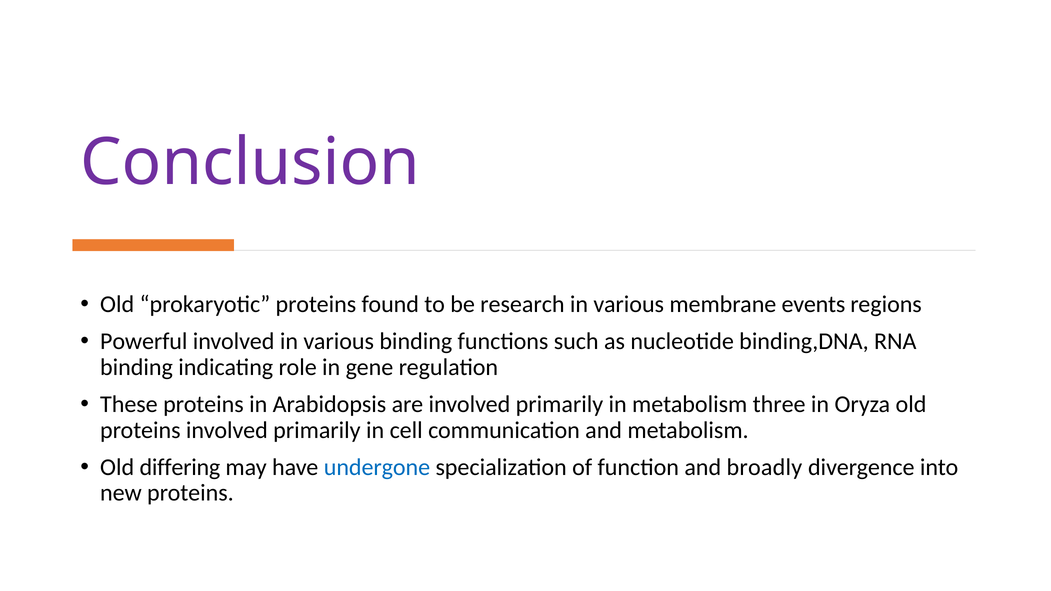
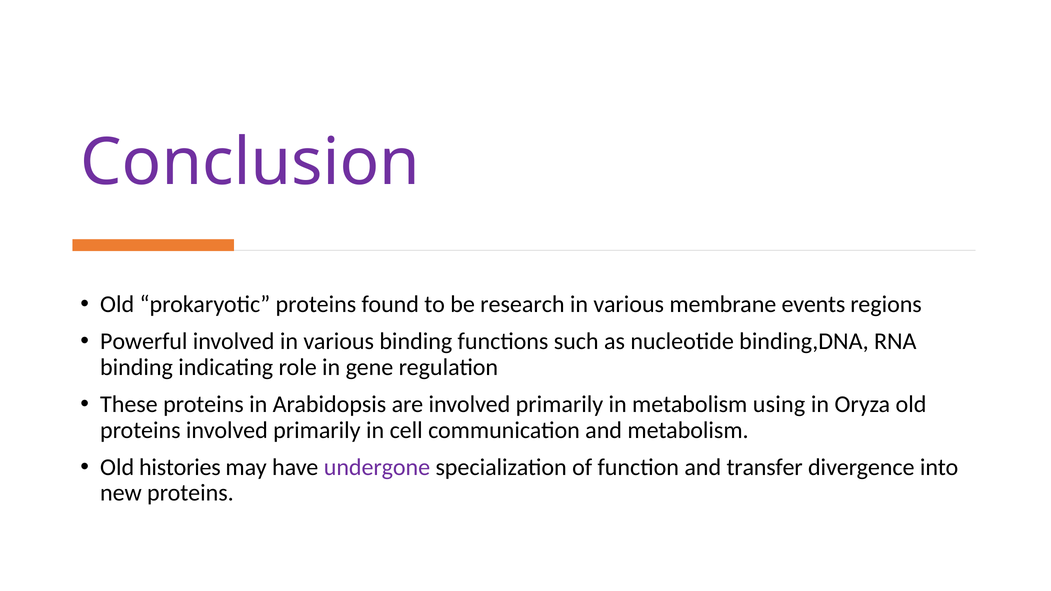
three: three -> using
differing: differing -> histories
undergone colour: blue -> purple
broadly: broadly -> transfer
